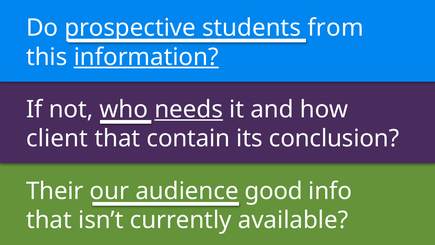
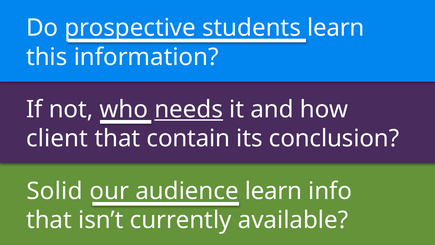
from at (336, 28): from -> learn
information underline: present -> none
Their: Their -> Solid
good at (274, 191): good -> learn
